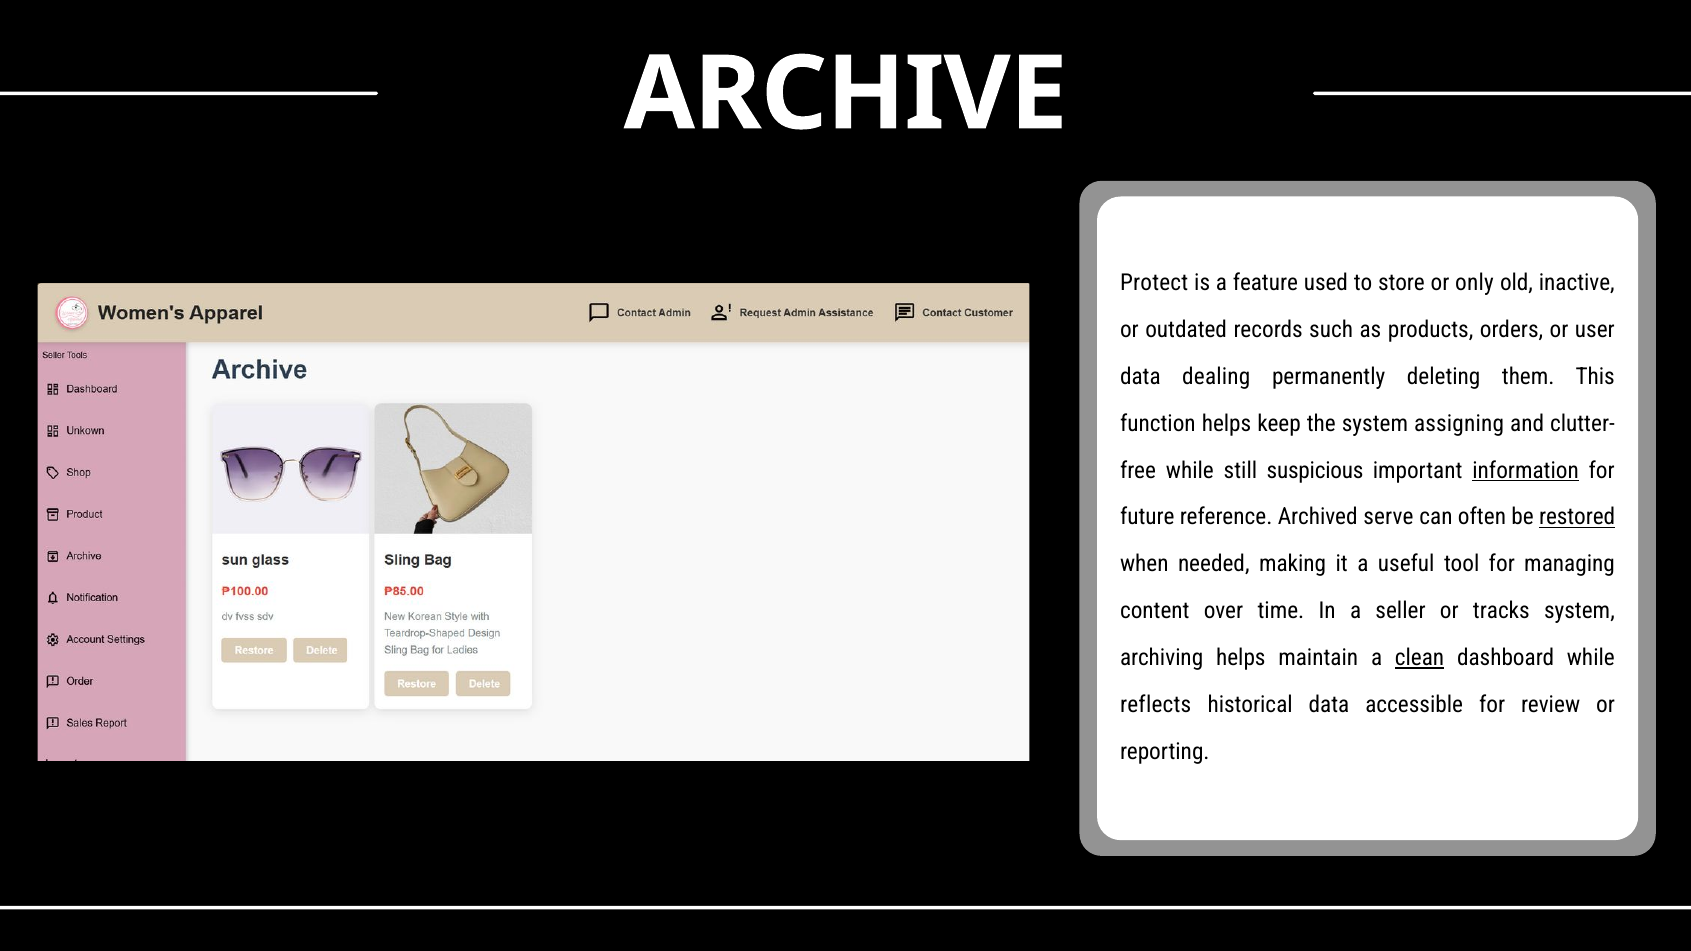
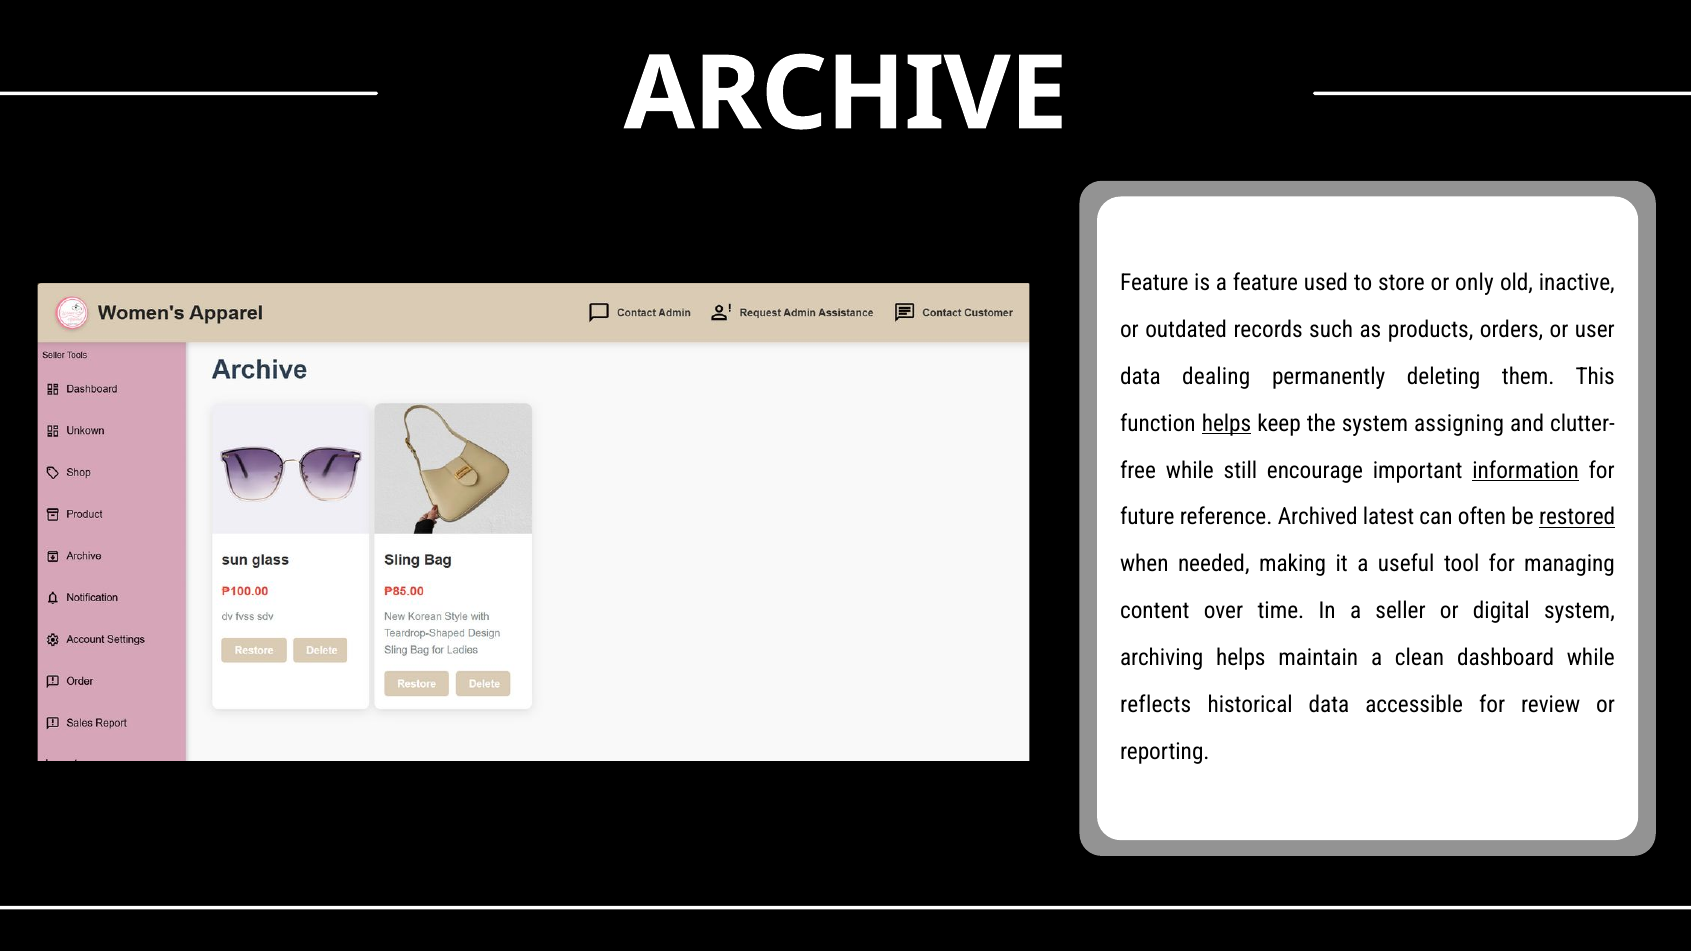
Protect at (1154, 283): Protect -> Feature
helps at (1227, 424) underline: none -> present
suspicious: suspicious -> encourage
serve: serve -> latest
tracks: tracks -> digital
clean underline: present -> none
